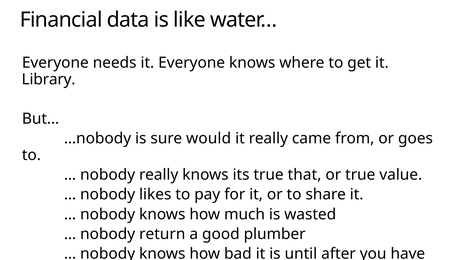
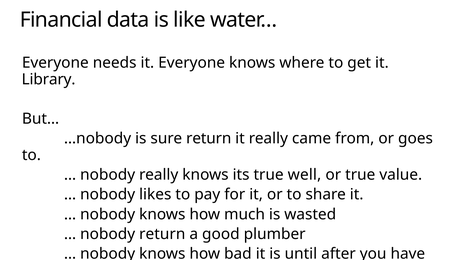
sure would: would -> return
that: that -> well
